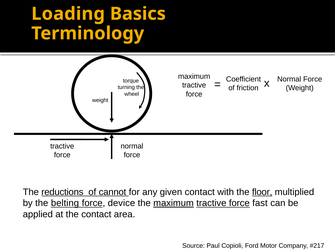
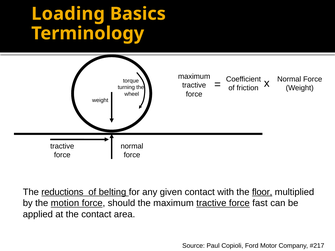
cannot: cannot -> belting
belting: belting -> motion
device: device -> should
maximum at (174, 203) underline: present -> none
